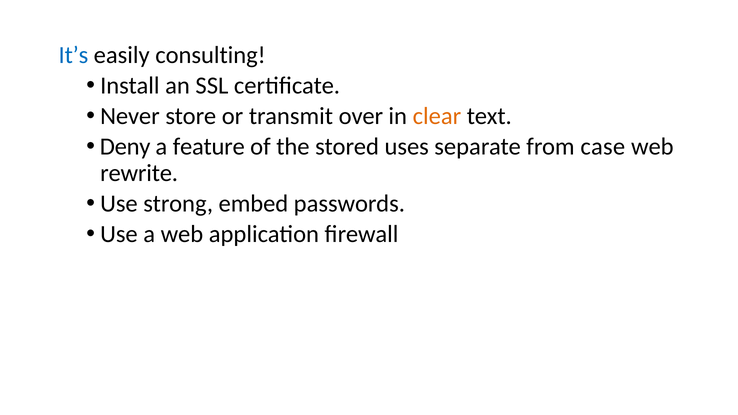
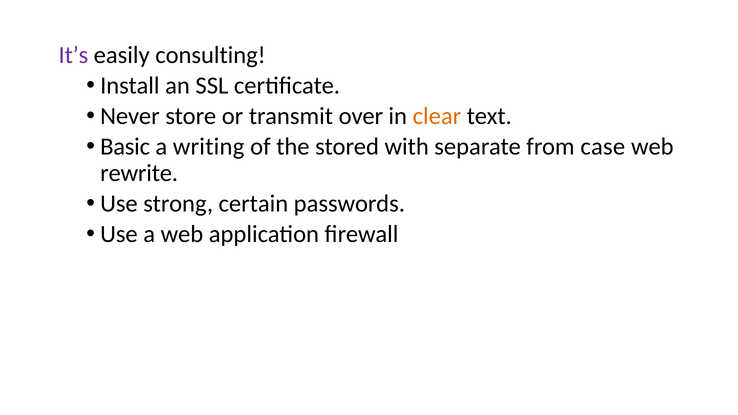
It’s colour: blue -> purple
Deny: Deny -> Basic
feature: feature -> writing
uses: uses -> with
embed: embed -> certain
